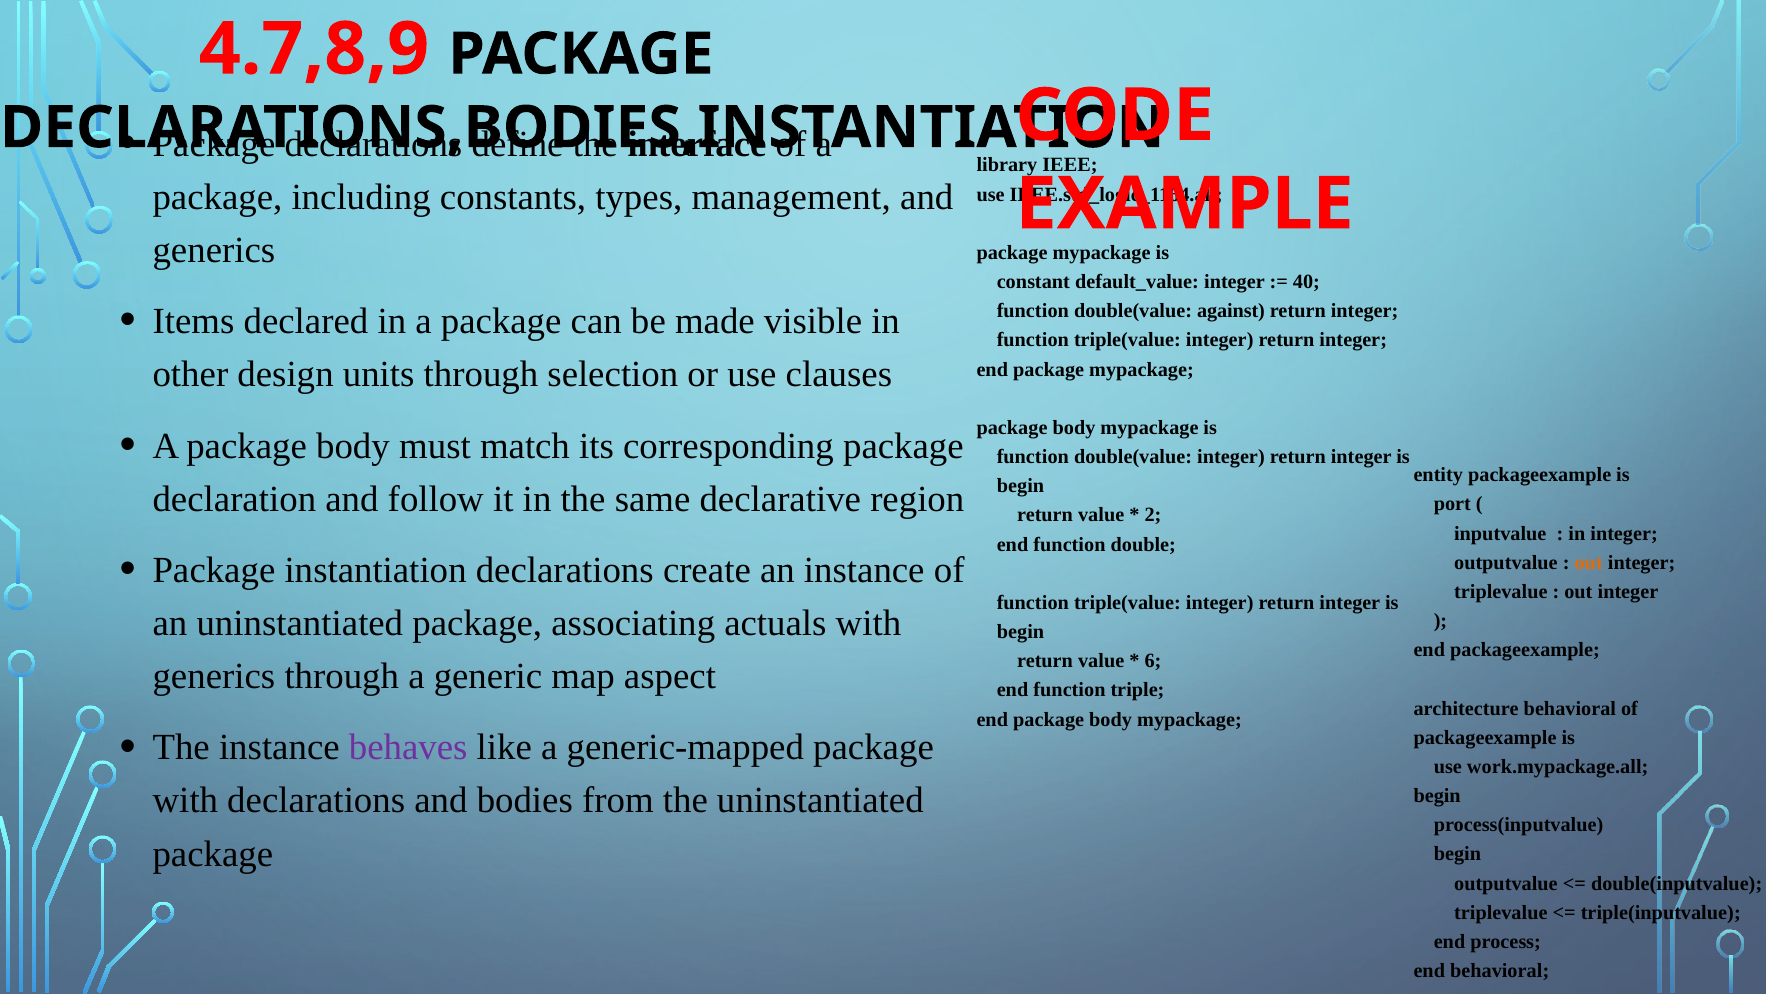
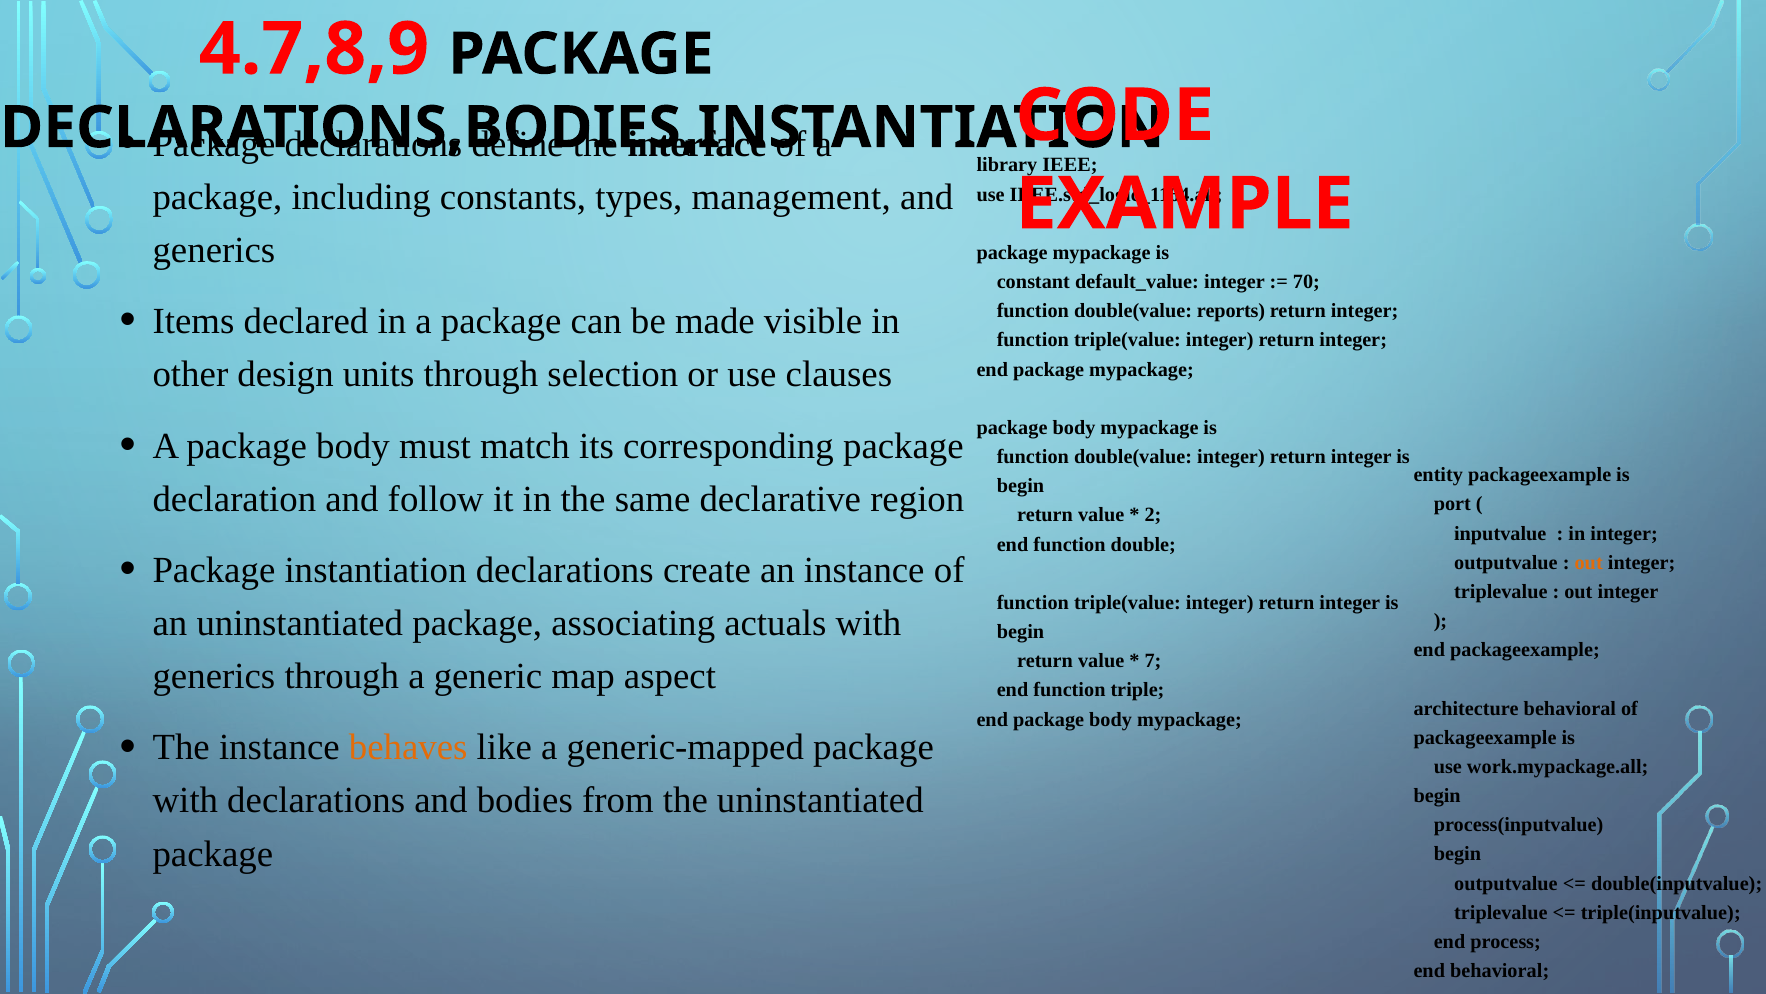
40: 40 -> 70
against: against -> reports
6: 6 -> 7
behaves colour: purple -> orange
